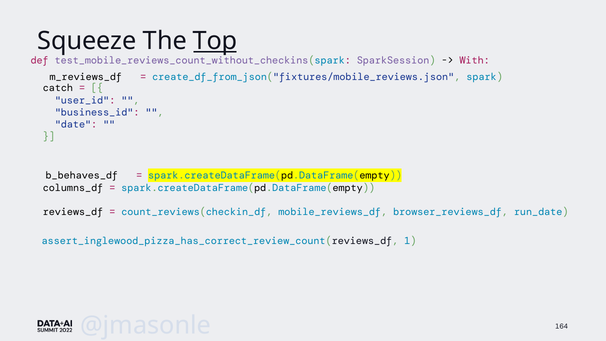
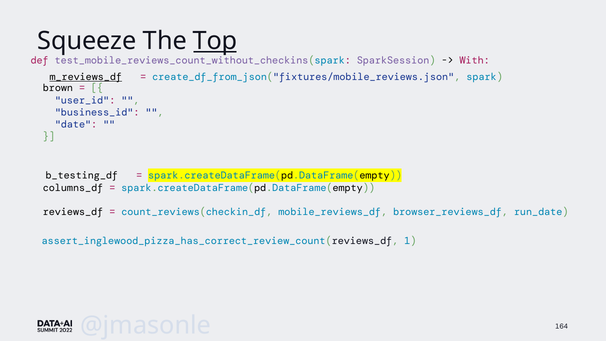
m_reviews_df underline: none -> present
catch: catch -> brown
b_behaves_df: b_behaves_df -> b_testing_df
